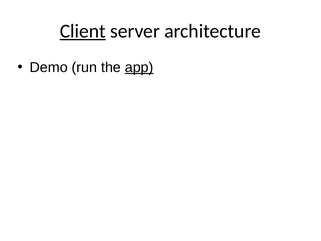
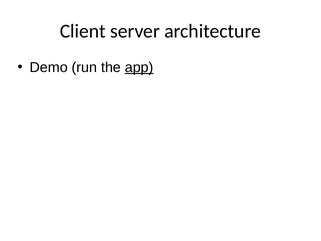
Client underline: present -> none
